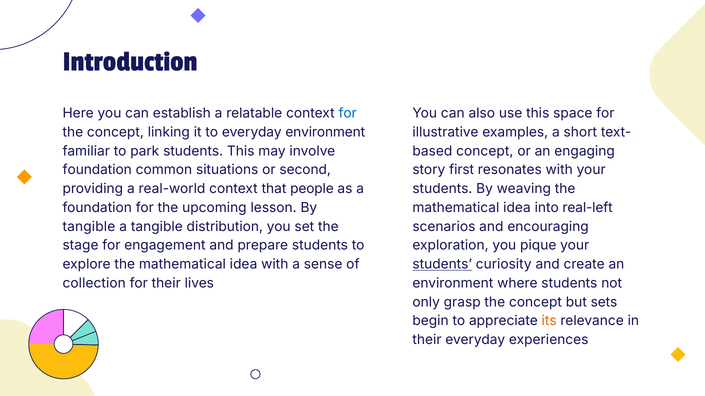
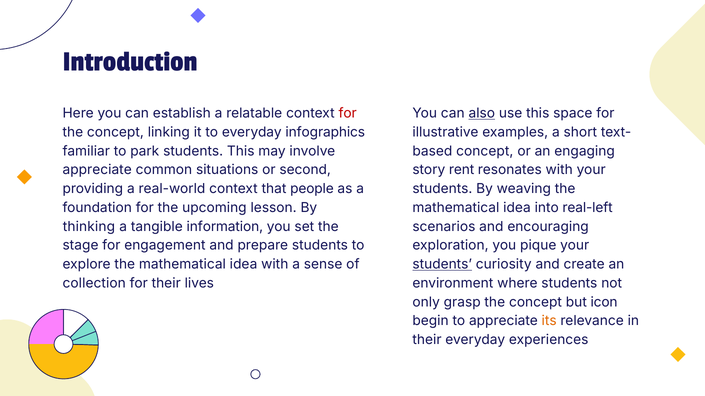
for at (348, 113) colour: blue -> red
also underline: none -> present
everyday environment: environment -> infographics
foundation at (97, 170): foundation -> appreciate
first: first -> rent
tangible at (89, 227): tangible -> thinking
distribution: distribution -> information
sets: sets -> icon
